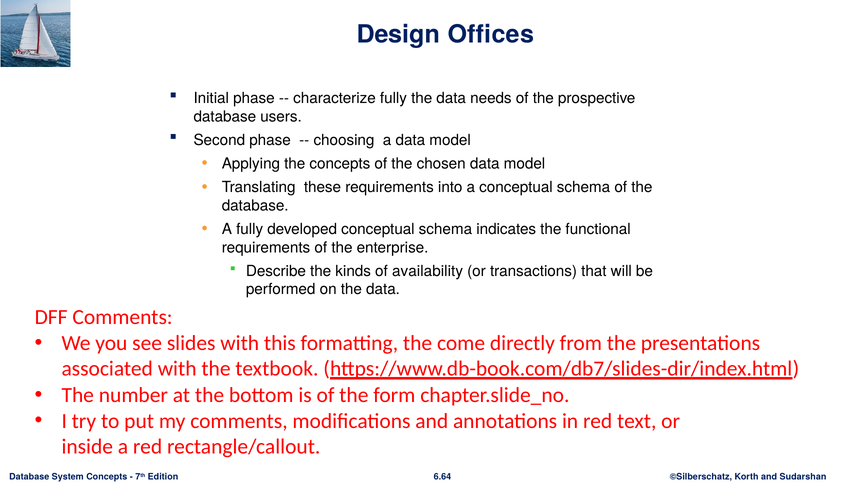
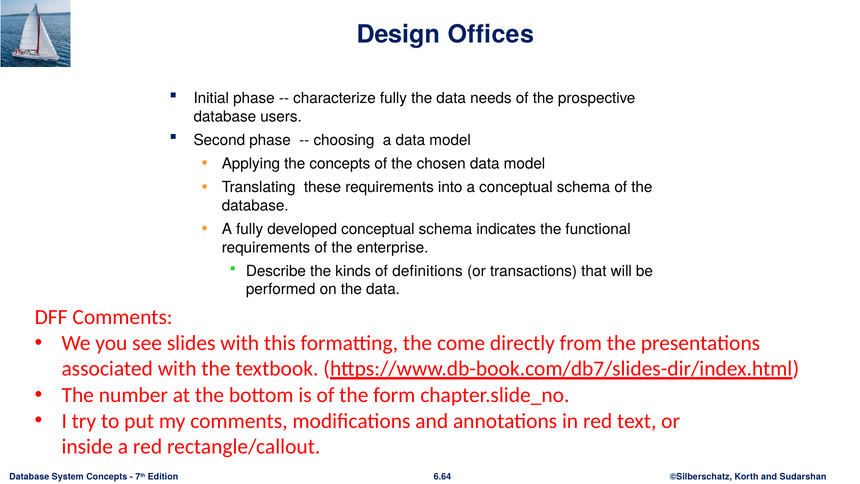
availability: availability -> definitions
